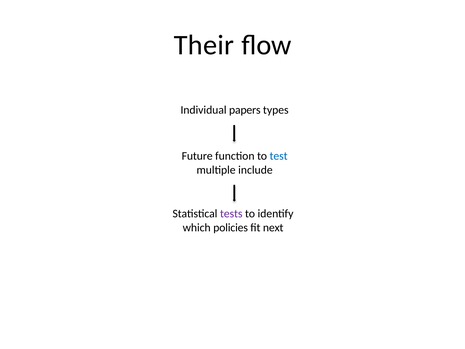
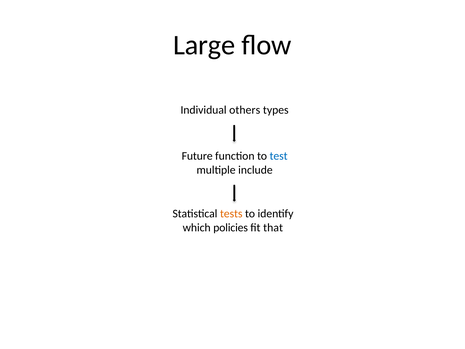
Their: Their -> Large
papers: papers -> others
tests colour: purple -> orange
next: next -> that
